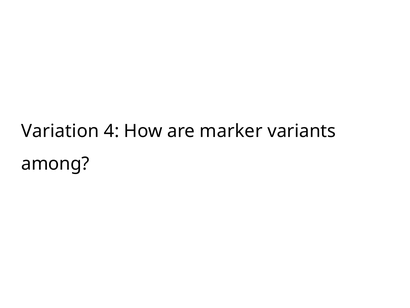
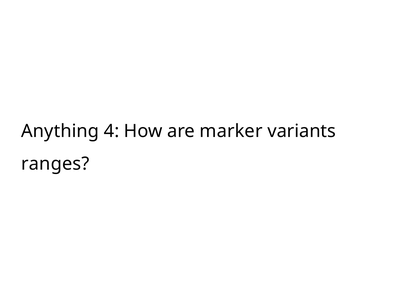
Variation: Variation -> Anything
among: among -> ranges
